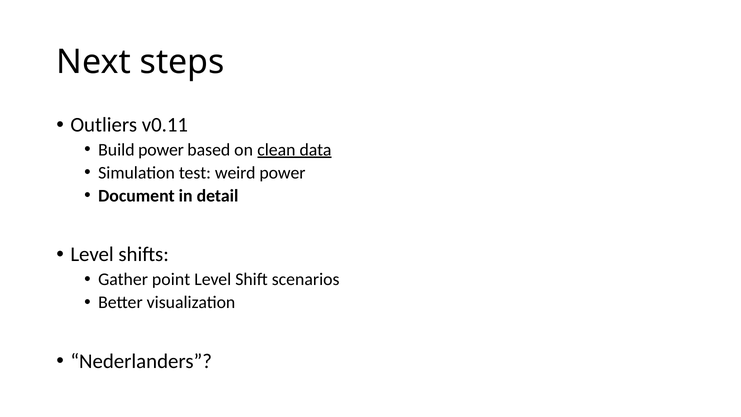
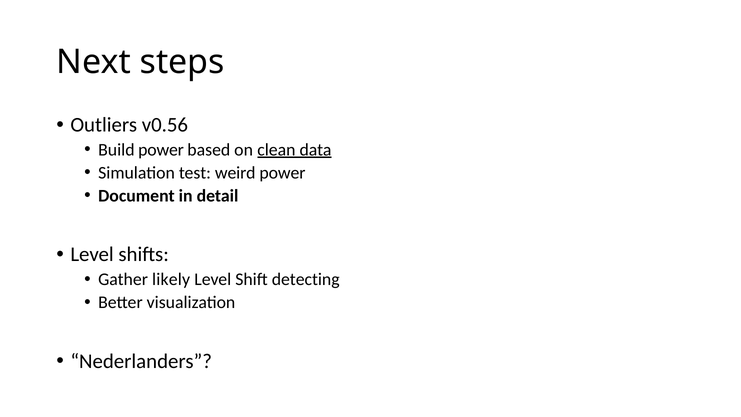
v0.11: v0.11 -> v0.56
point: point -> likely
scenarios: scenarios -> detecting
